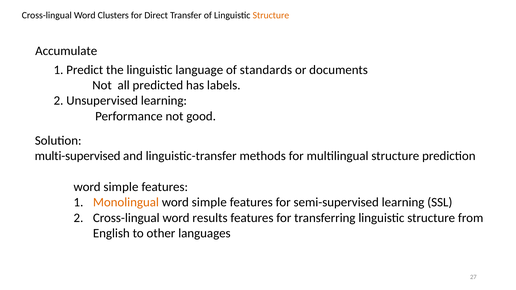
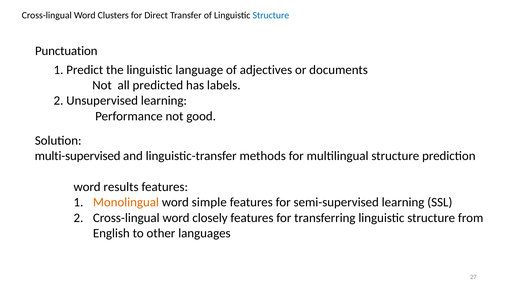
Structure at (271, 15) colour: orange -> blue
Accumulate: Accumulate -> Punctuation
standards: standards -> adjectives
simple at (121, 187): simple -> results
results: results -> closely
